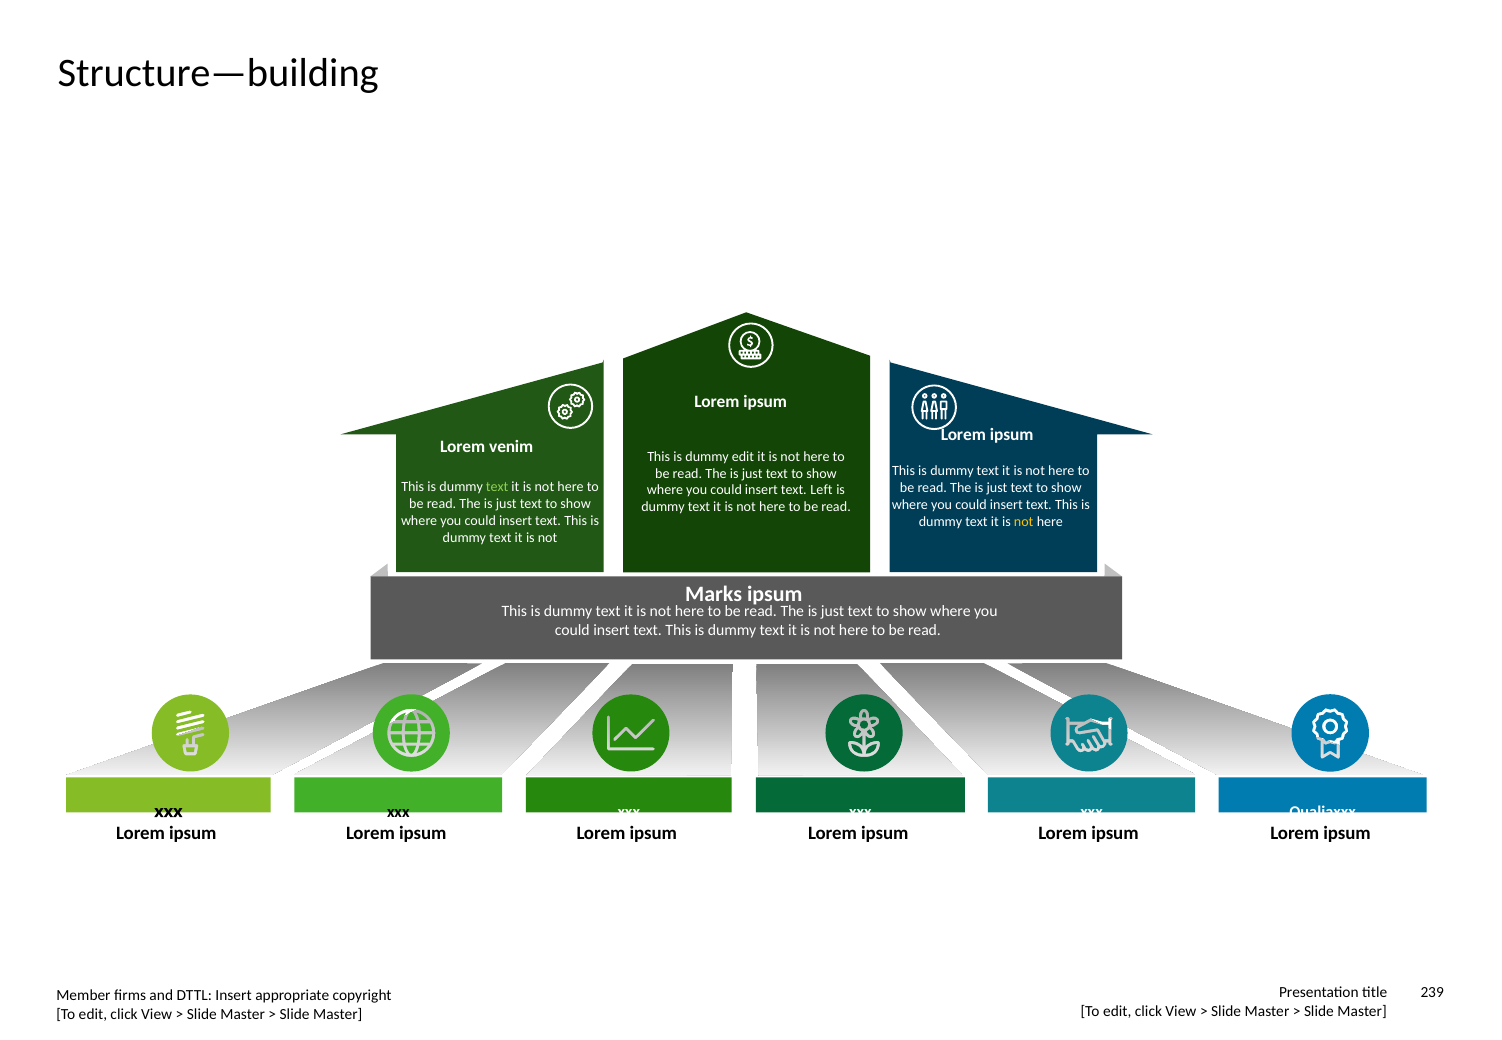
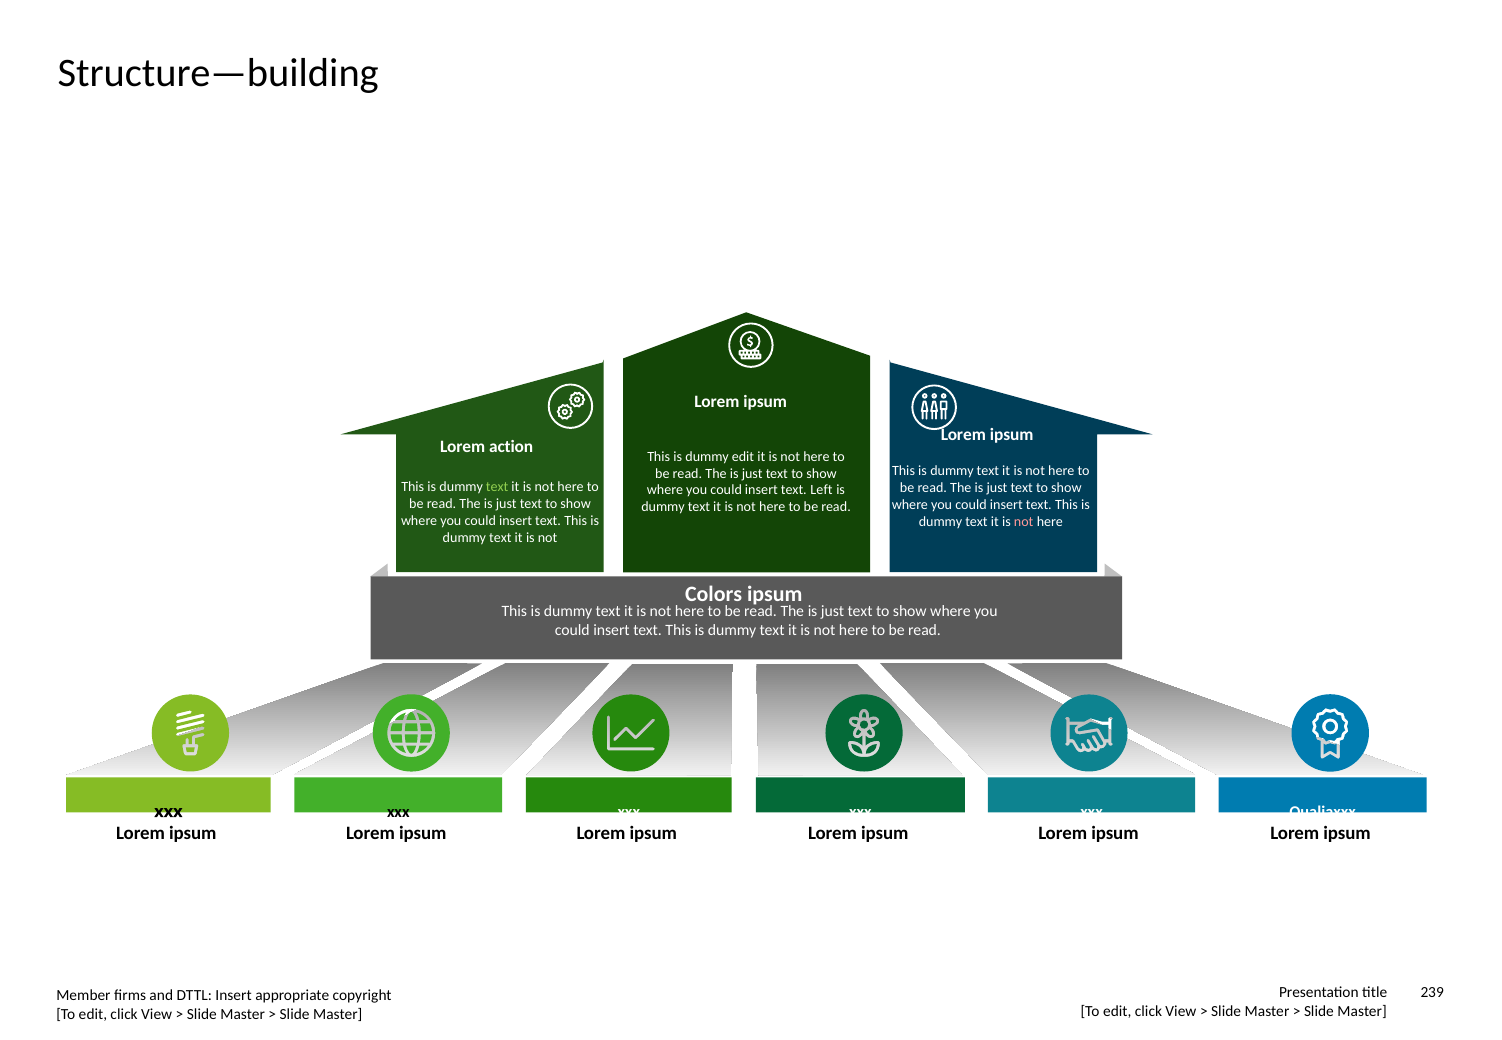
venim: venim -> action
not at (1024, 522) colour: yellow -> pink
Marks: Marks -> Colors
